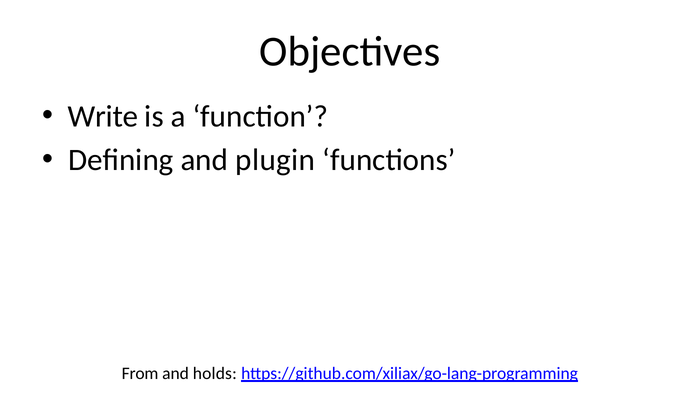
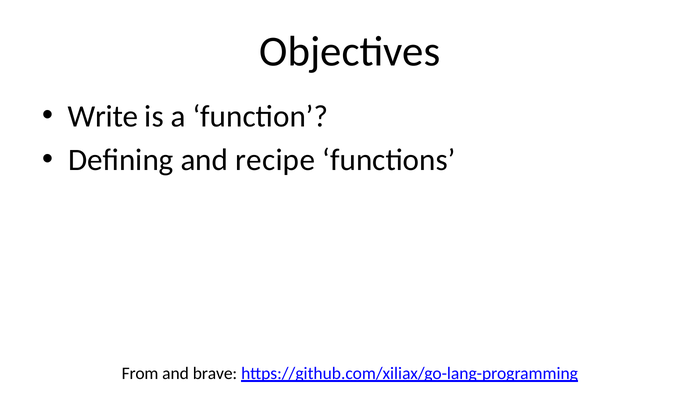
plugin: plugin -> recipe
holds: holds -> brave
